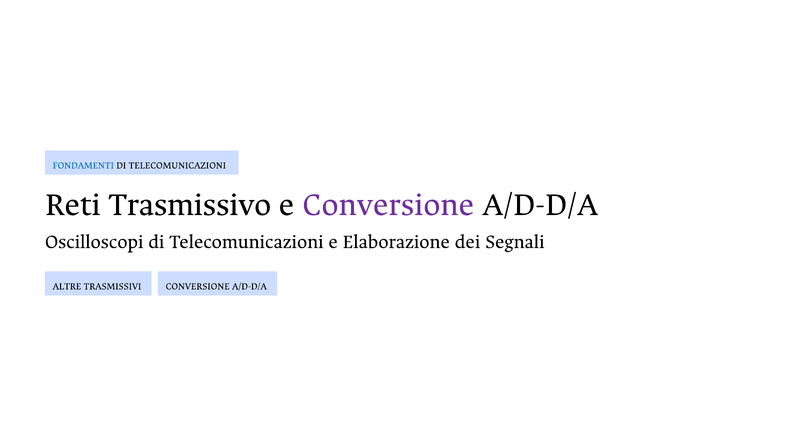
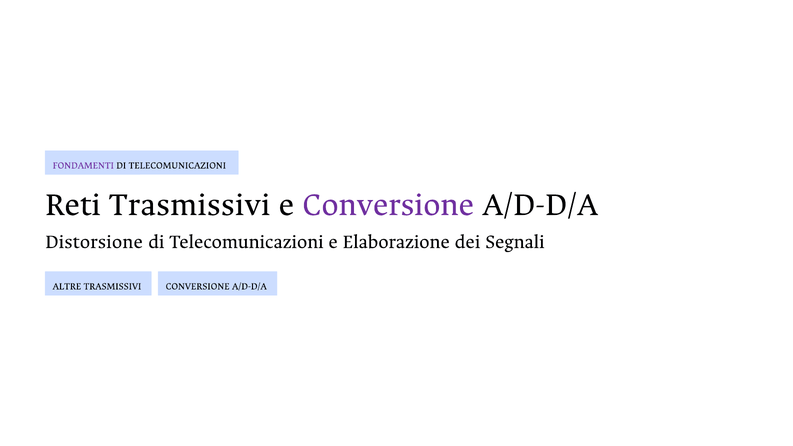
FONDAMENTI colour: blue -> purple
Reti Trasmissivo: Trasmissivo -> Trasmissivi
Oscilloscopi: Oscilloscopi -> Distorsione
